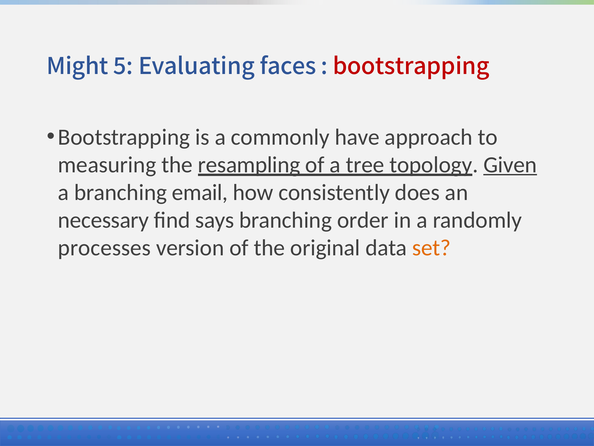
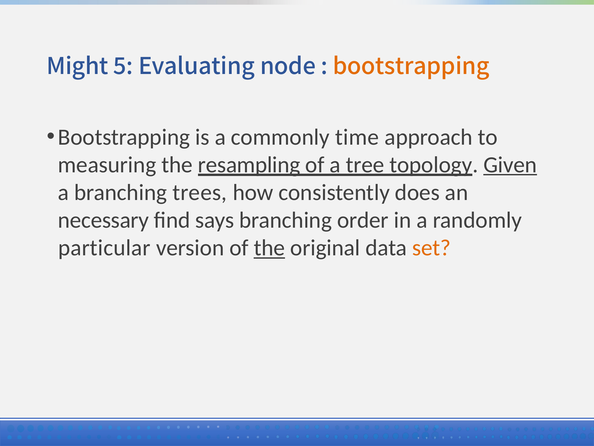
faces: faces -> node
bootstrapping at (411, 67) colour: red -> orange
have: have -> time
email: email -> trees
processes: processes -> particular
the at (269, 248) underline: none -> present
